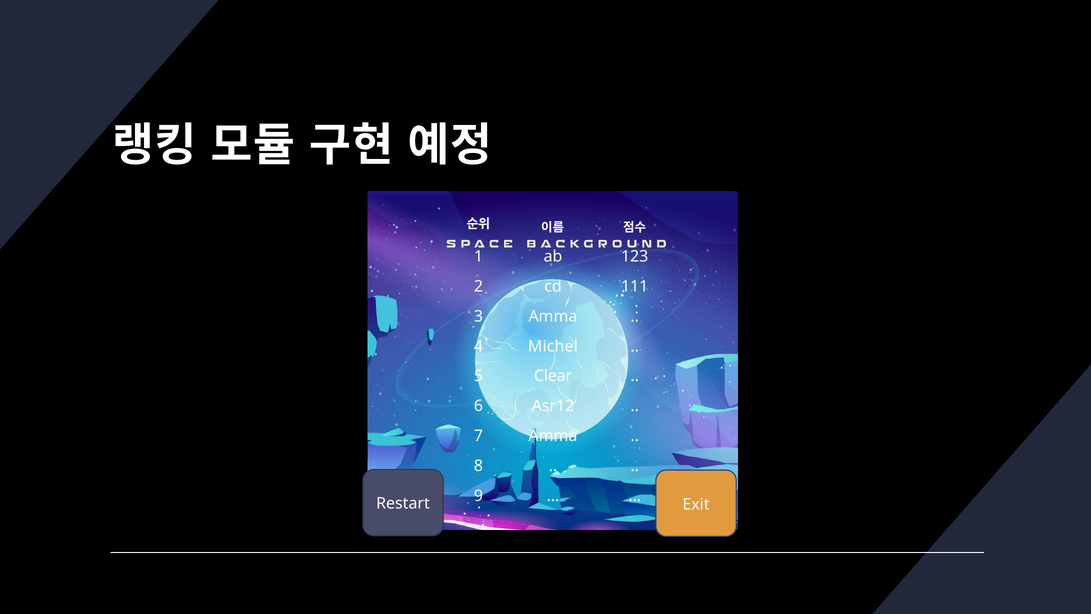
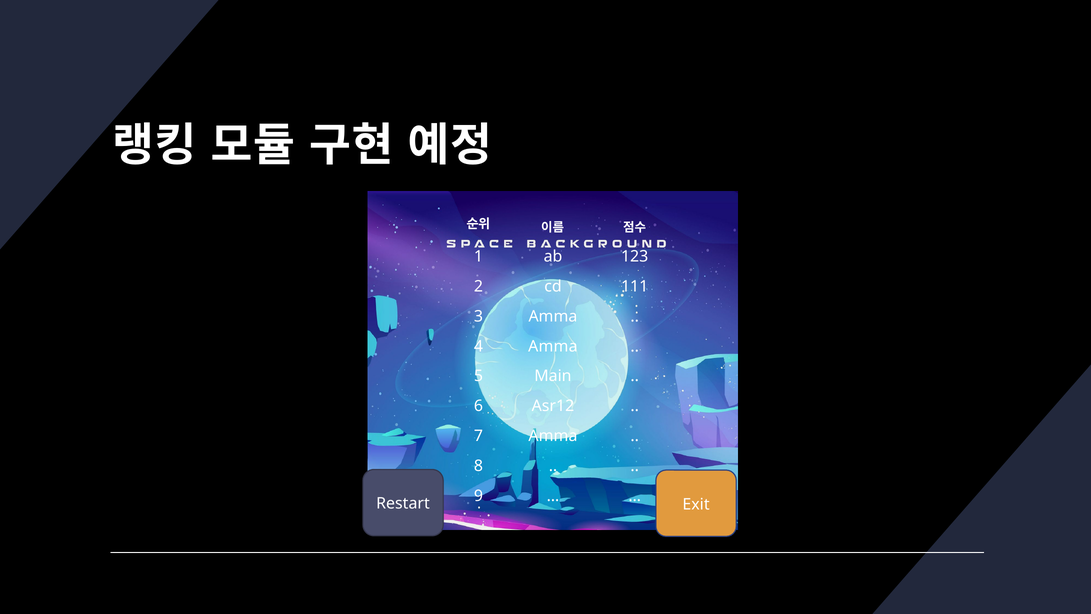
4 Michel: Michel -> Amma
Clear: Clear -> Main
